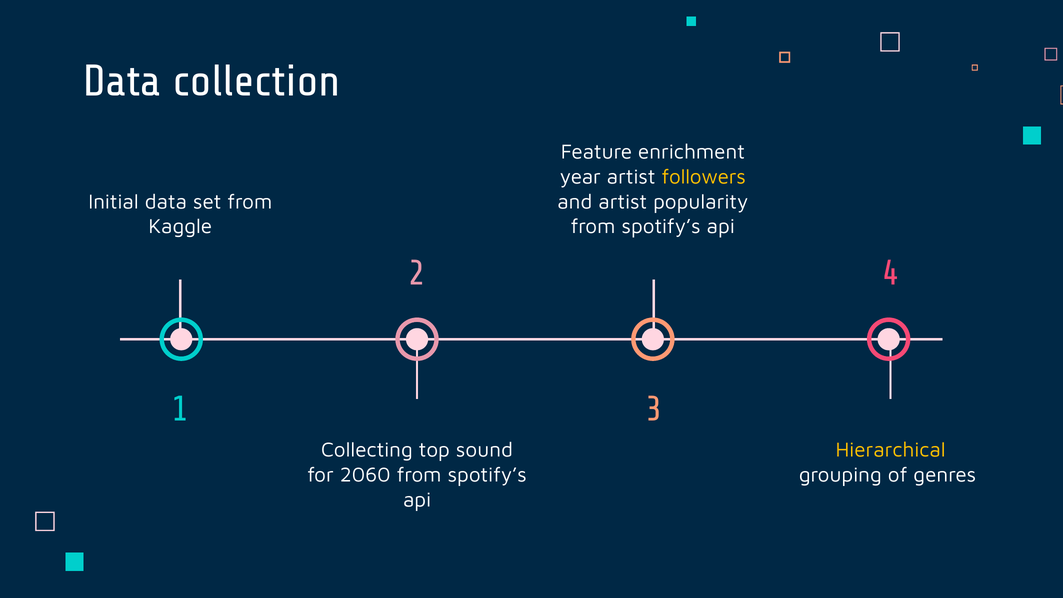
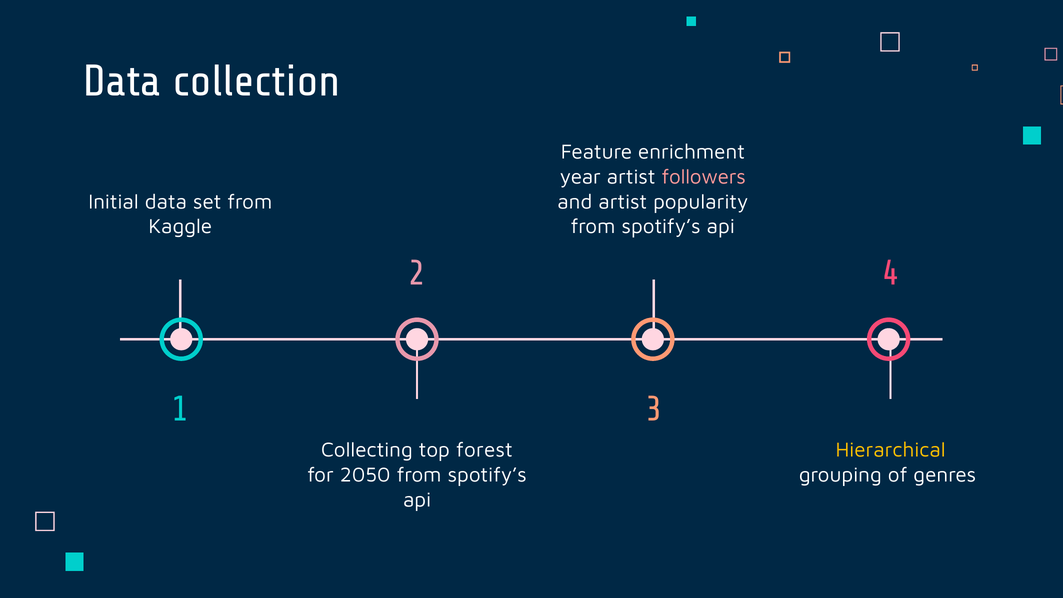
followers colour: yellow -> pink
sound: sound -> forest
2060: 2060 -> 2050
